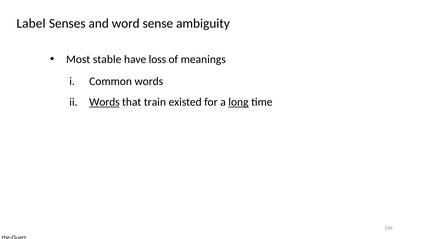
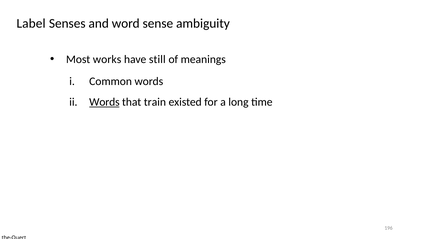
stable: stable -> works
loss: loss -> still
long underline: present -> none
